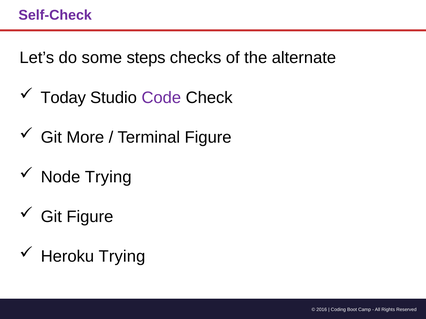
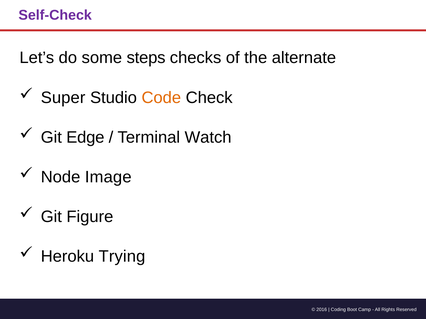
Today: Today -> Super
Code colour: purple -> orange
More: More -> Edge
Terminal Figure: Figure -> Watch
Node Trying: Trying -> Image
